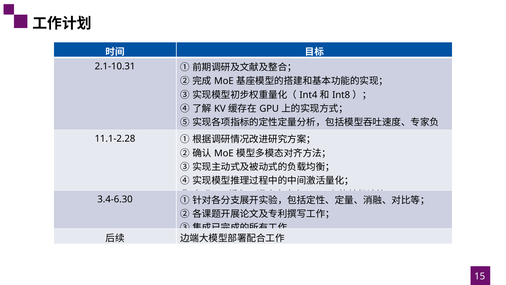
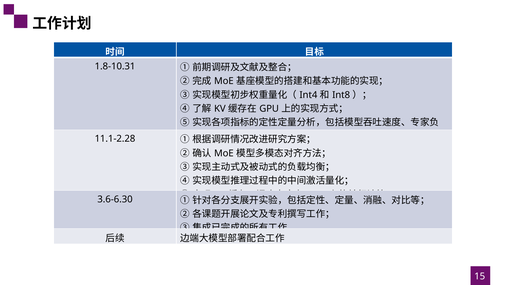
2.1-10.31: 2.1-10.31 -> 1.8-10.31
3.4-6.30: 3.4-6.30 -> 3.6-6.30
